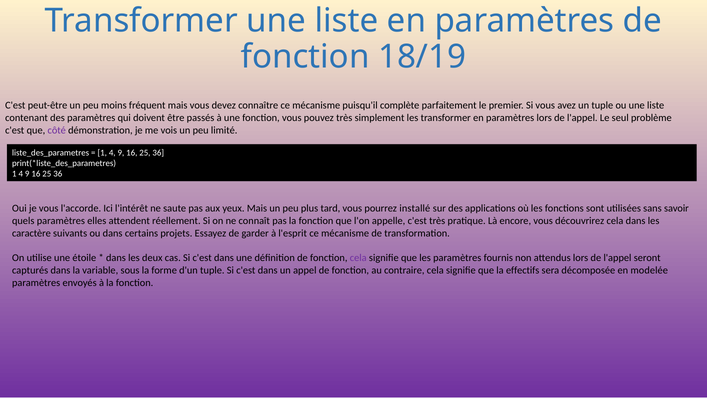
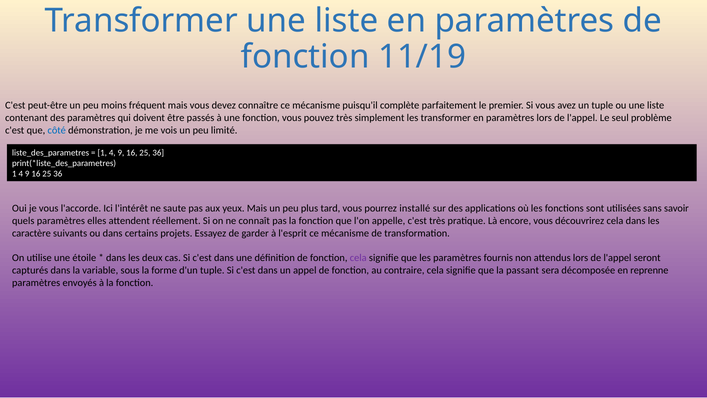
18/19: 18/19 -> 11/19
côté colour: purple -> blue
effectifs: effectifs -> passant
modelée: modelée -> reprenne
